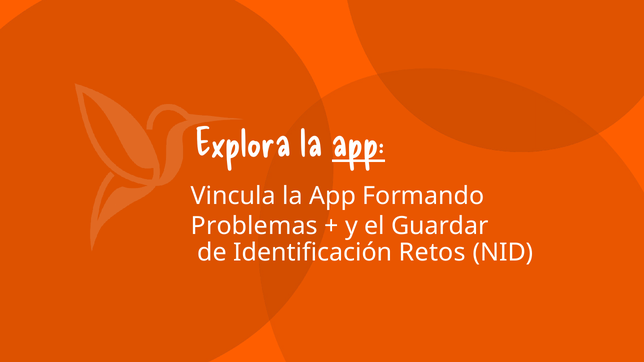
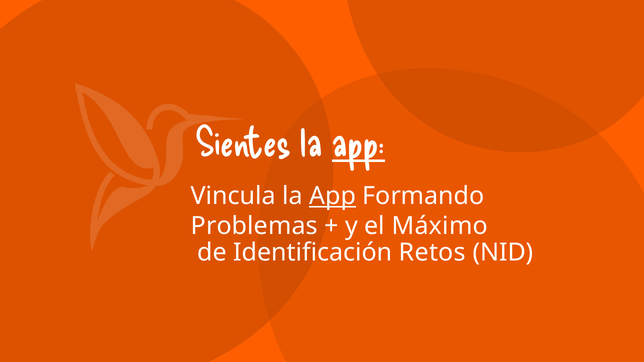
Explora: Explora -> Sientes
App at (333, 196) underline: none -> present
Guardar: Guardar -> Máximo
